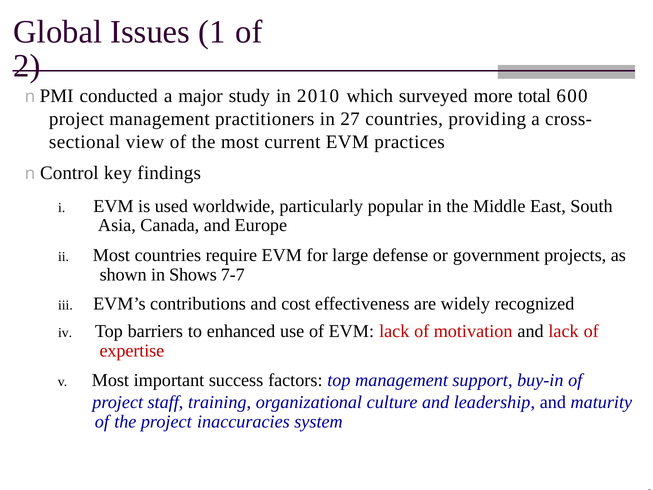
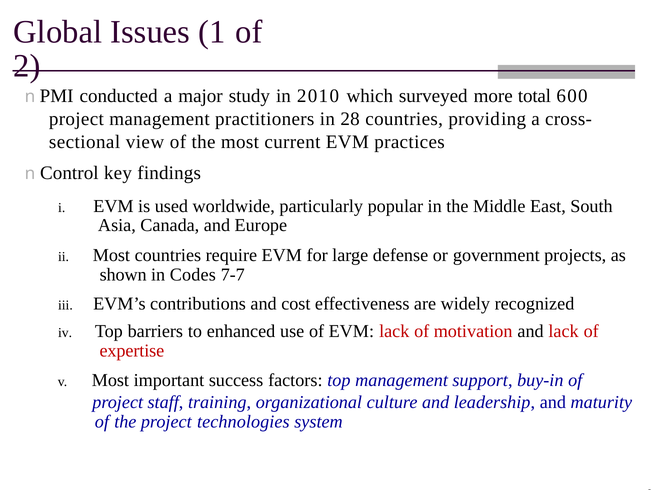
27: 27 -> 28
Shows: Shows -> Codes
inaccuracies: inaccuracies -> technologies
